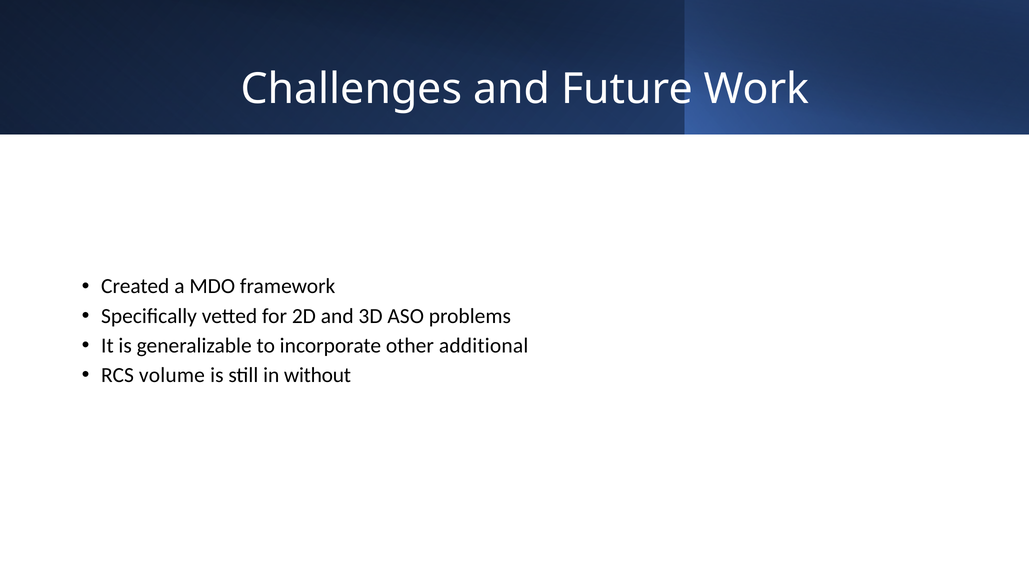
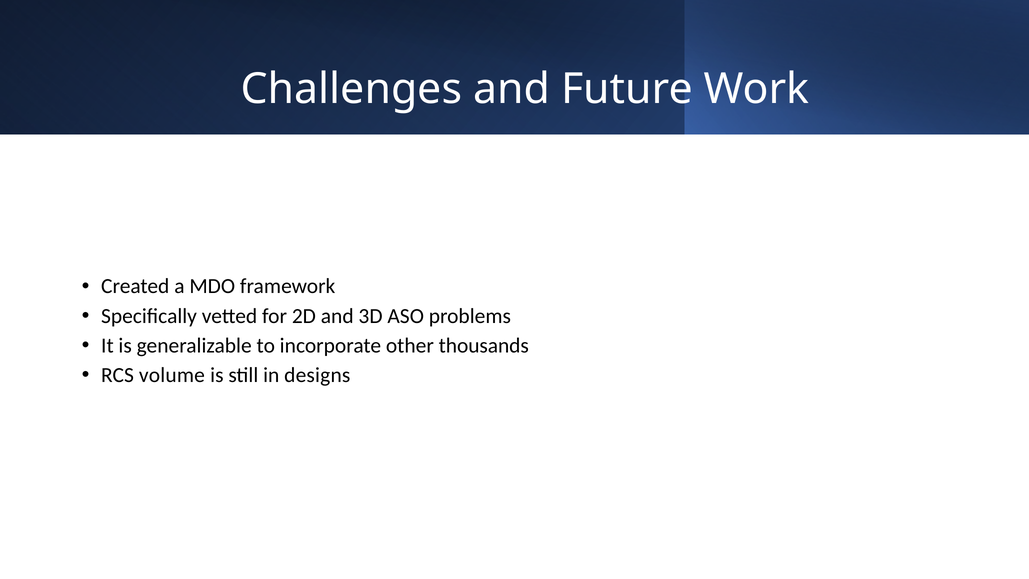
additional: additional -> thousands
without: without -> designs
